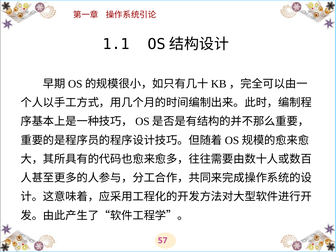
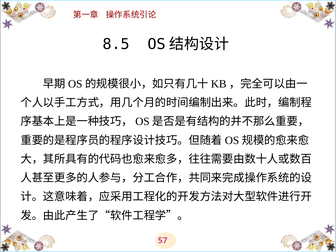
1.1: 1.1 -> 8.5
